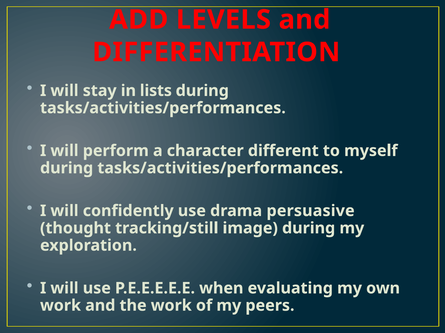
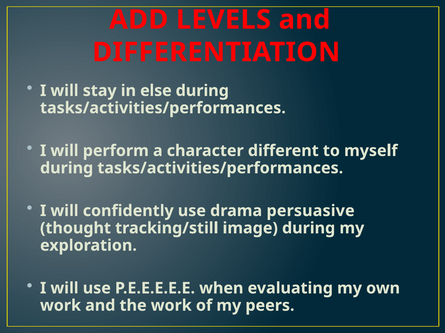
lists: lists -> else
